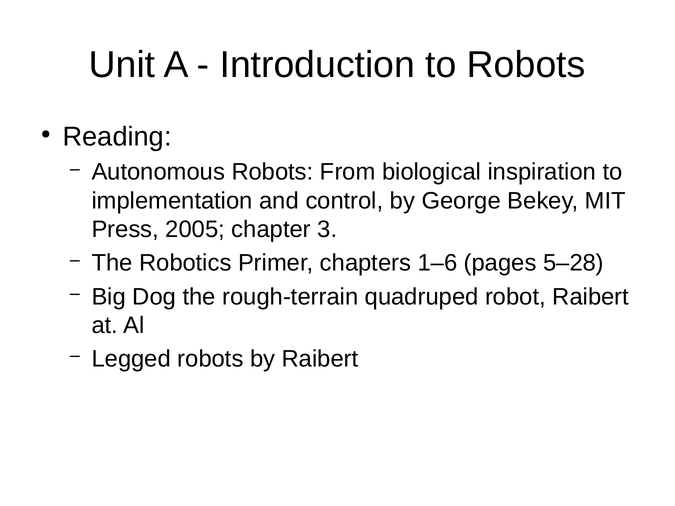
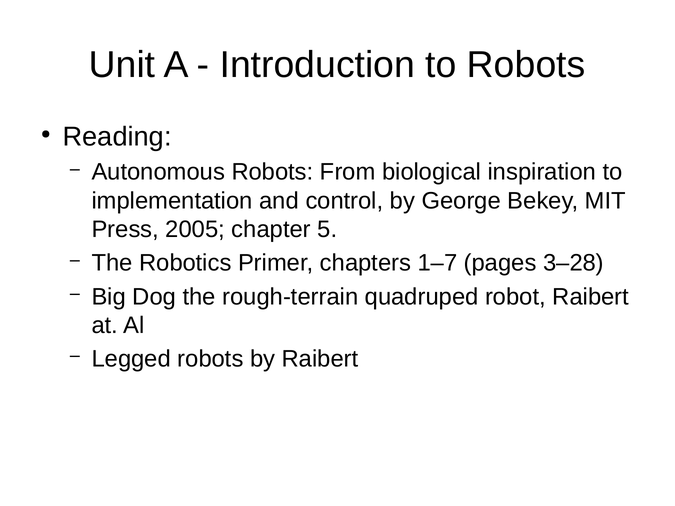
3: 3 -> 5
1–6: 1–6 -> 1–7
5–28: 5–28 -> 3–28
